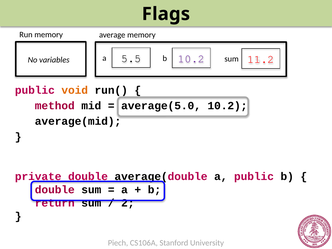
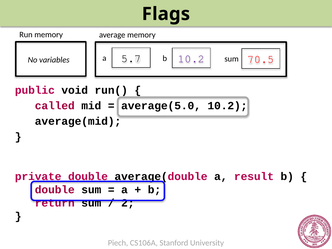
5.5: 5.5 -> 5.7
11.2: 11.2 -> 70.5
void colour: orange -> black
method: method -> called
a public: public -> result
